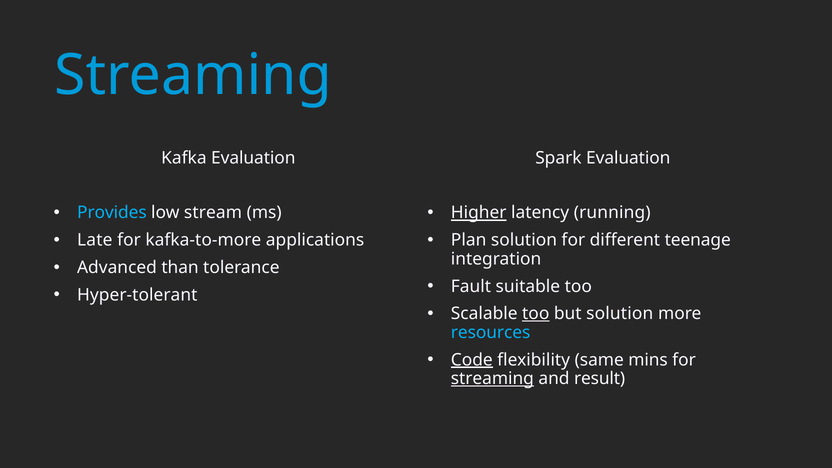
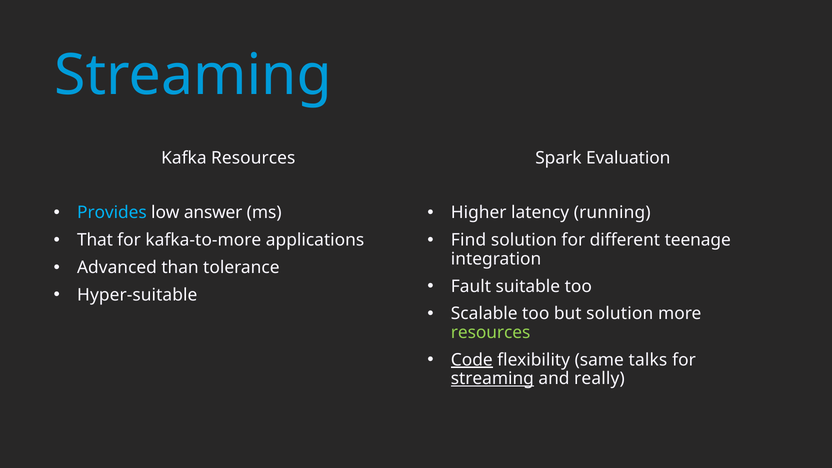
Kafka Evaluation: Evaluation -> Resources
stream: stream -> answer
Higher underline: present -> none
Late: Late -> That
Plan: Plan -> Find
Hyper-tolerant: Hyper-tolerant -> Hyper-suitable
too at (536, 314) underline: present -> none
resources at (491, 332) colour: light blue -> light green
mins: mins -> talks
result: result -> really
